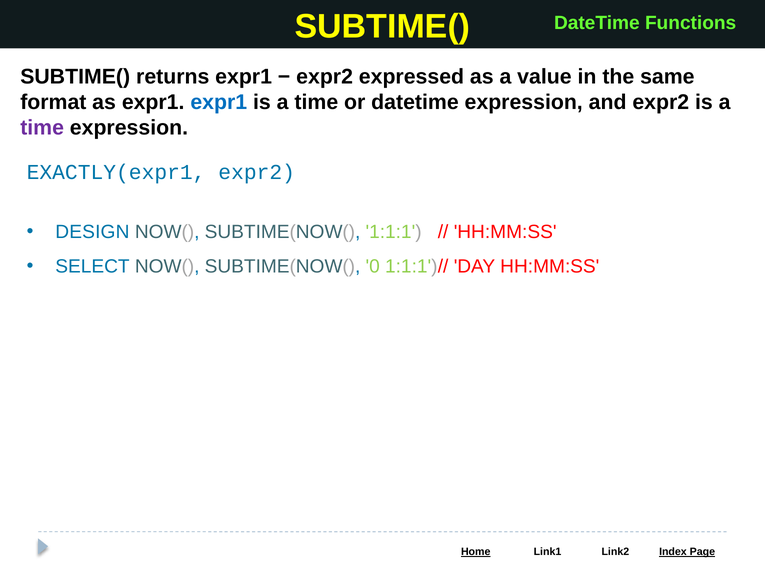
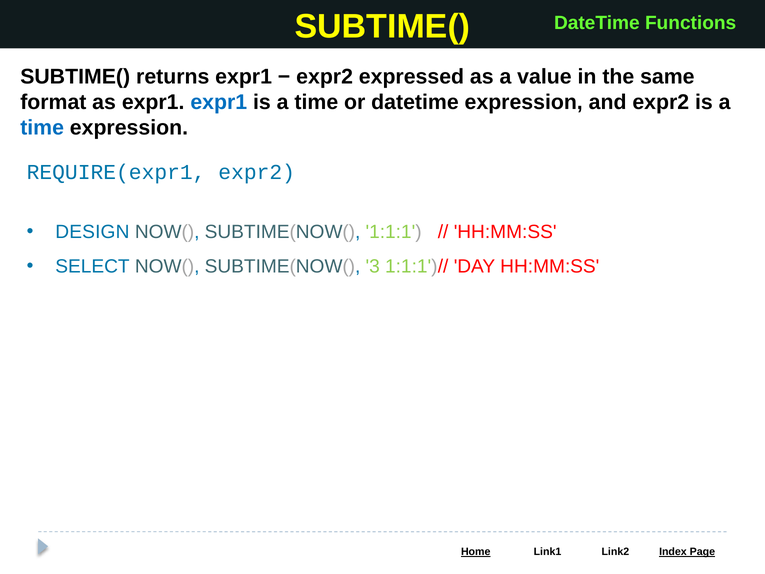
time at (42, 128) colour: purple -> blue
EXACTLY(expr1: EXACTLY(expr1 -> REQUIRE(expr1
0: 0 -> 3
